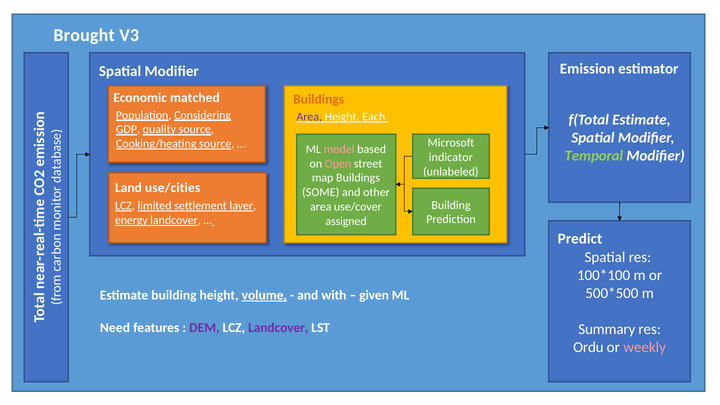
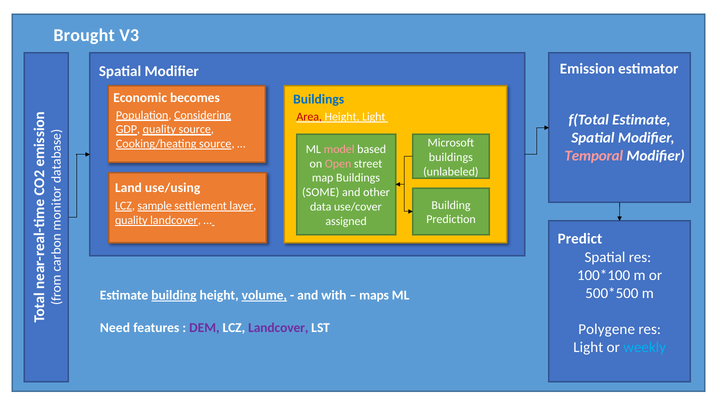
matched: matched -> becomes
Buildings at (319, 99) colour: orange -> blue
Area at (309, 117) colour: purple -> red
Height Each: Each -> Light
Temporal colour: light green -> pink
indicator at (451, 157): indicator -> buildings
use/cities: use/cities -> use/using
limited: limited -> sample
area at (321, 207): area -> data
energy at (131, 220): energy -> quality
building at (174, 295) underline: none -> present
given: given -> maps
Summary: Summary -> Polygene
Ordu at (588, 347): Ordu -> Light
weekly colour: pink -> light blue
